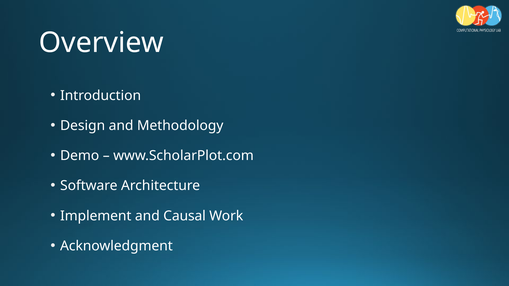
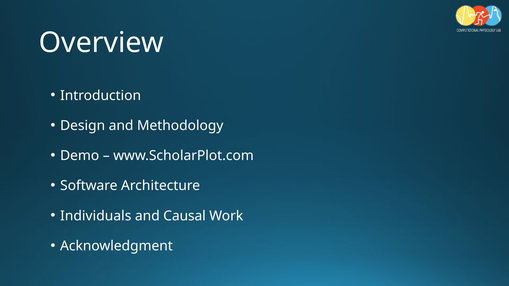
Implement: Implement -> Individuals
